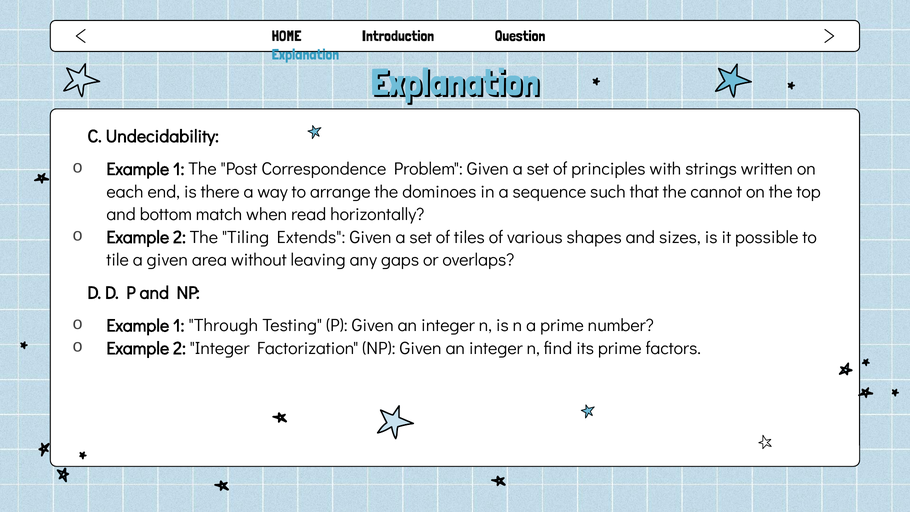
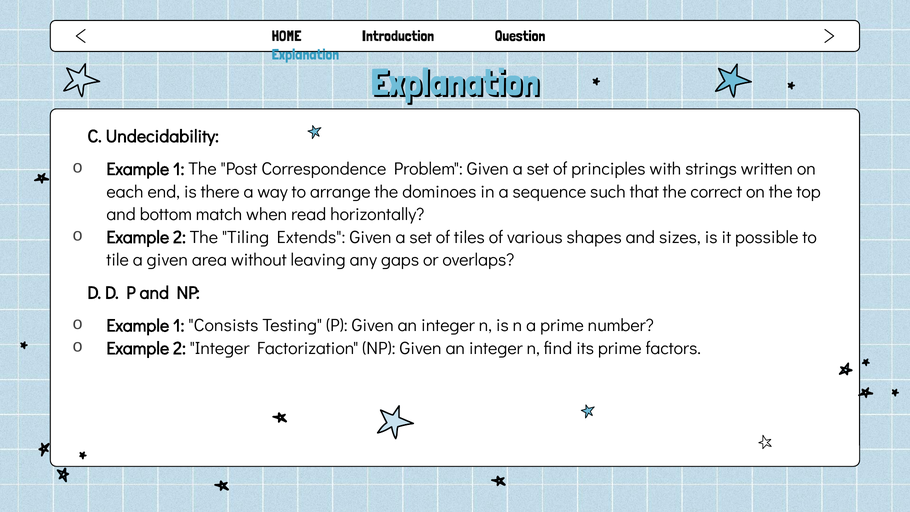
cannot: cannot -> correct
Through: Through -> Consists
